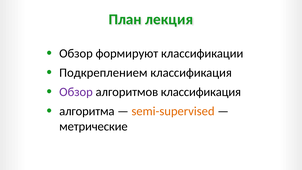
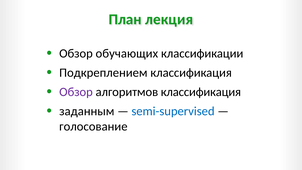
формируют: формируют -> обучающих
алгоритма: алгоритма -> заданным
semi-supervised colour: orange -> blue
метрические: метрические -> голосование
